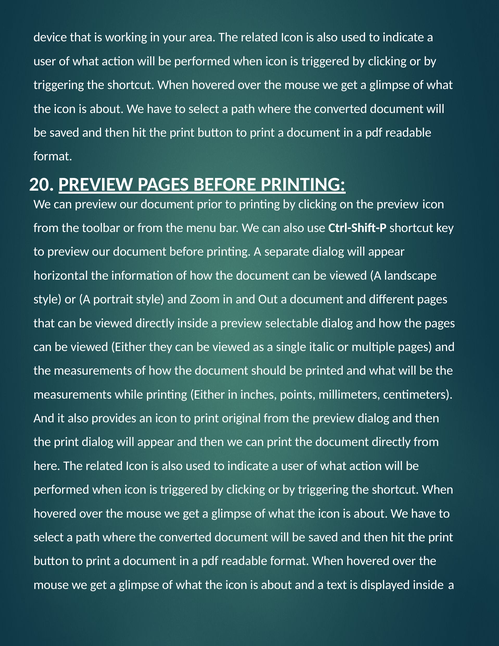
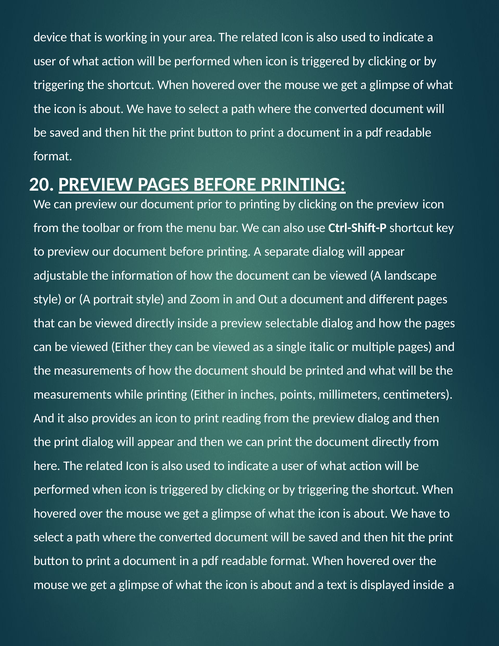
horizontal: horizontal -> adjustable
original: original -> reading
